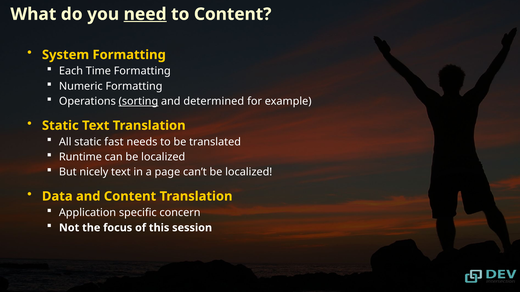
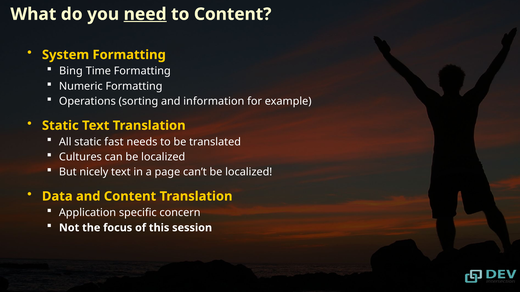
Each: Each -> Bing
sorting underline: present -> none
determined: determined -> information
Runtime: Runtime -> Cultures
